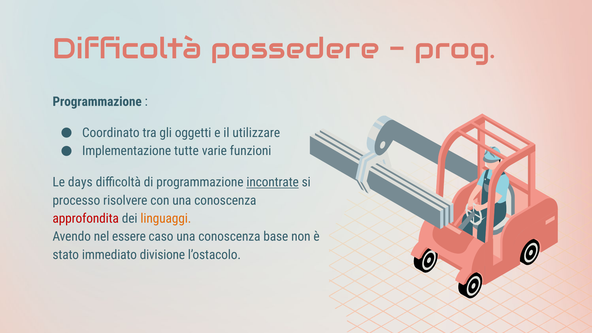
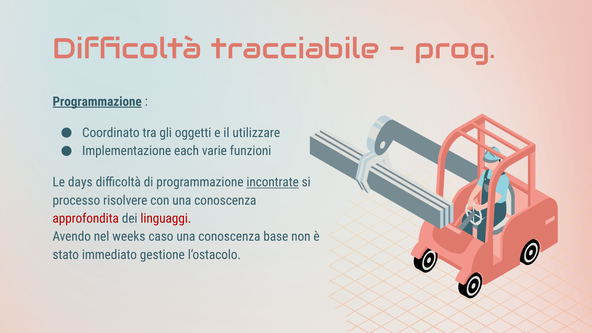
possedere: possedere -> tracciabile
Programmazione at (97, 102) underline: none -> present
tutte: tutte -> each
linguaggi colour: orange -> red
essere: essere -> weeks
divisione: divisione -> gestione
